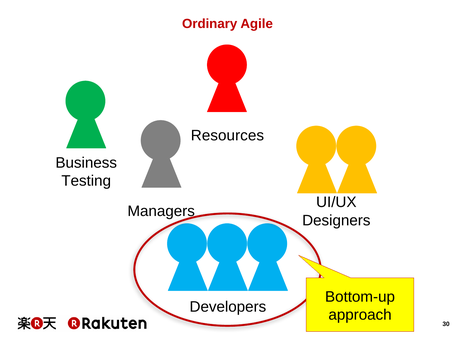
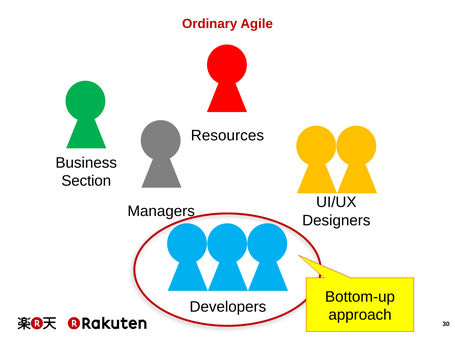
Testing: Testing -> Section
